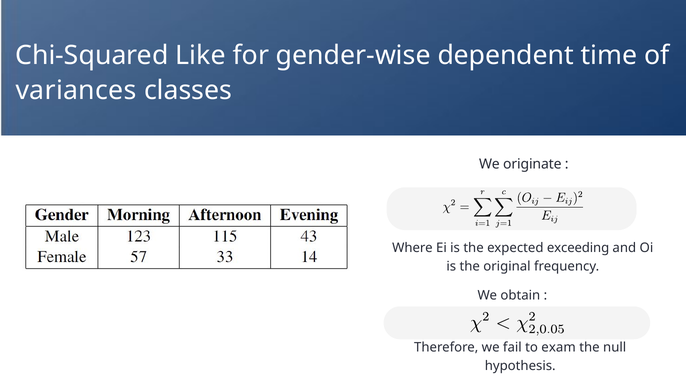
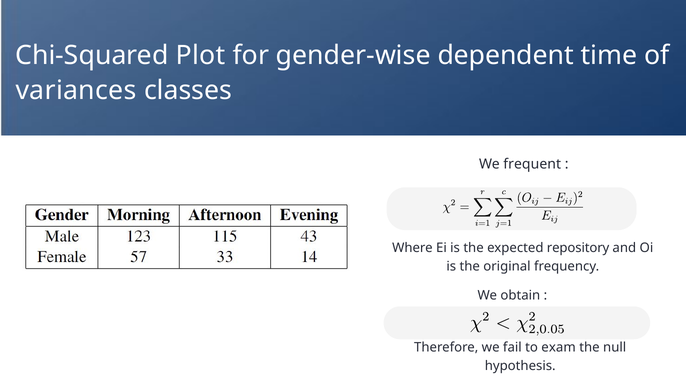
Like: Like -> Plot
originate: originate -> frequent
exceeding: exceeding -> repository
